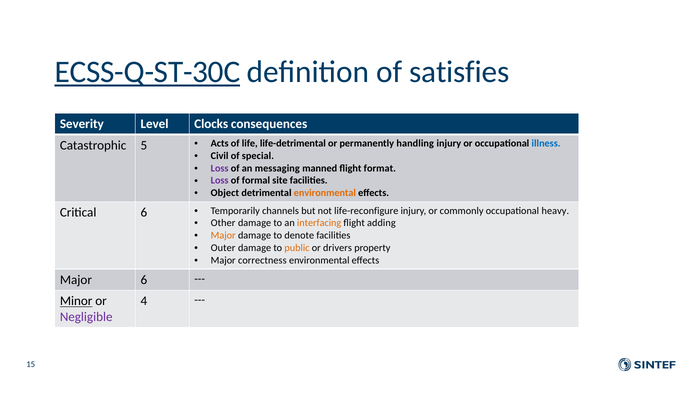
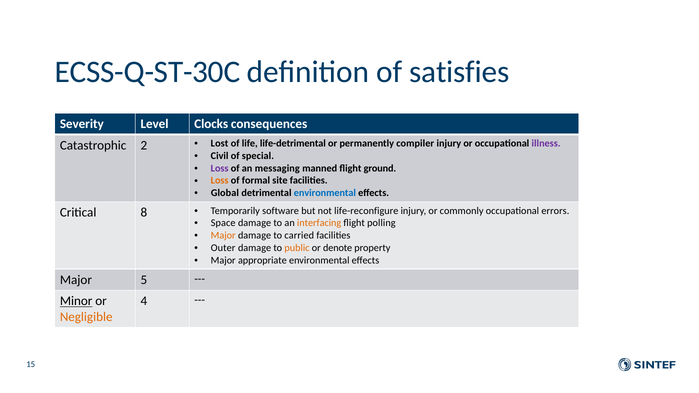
ECSS-Q-ST-30C underline: present -> none
5: 5 -> 2
Acts: Acts -> Lost
handling: handling -> compiler
illness colour: blue -> purple
format: format -> ground
Loss at (220, 181) colour: purple -> orange
Object: Object -> Global
environmental at (325, 193) colour: orange -> blue
Critical 6: 6 -> 8
channels: channels -> software
heavy: heavy -> errors
Other: Other -> Space
adding: adding -> polling
denote: denote -> carried
drivers: drivers -> denote
correctness: correctness -> appropriate
Major 6: 6 -> 5
Negligible colour: purple -> orange
